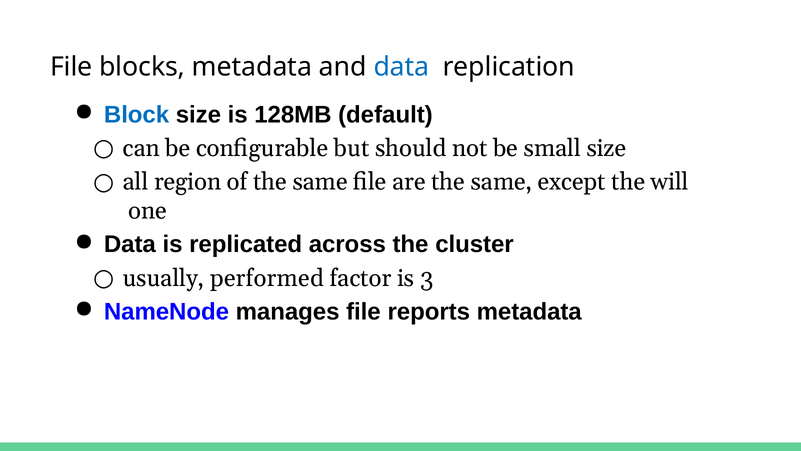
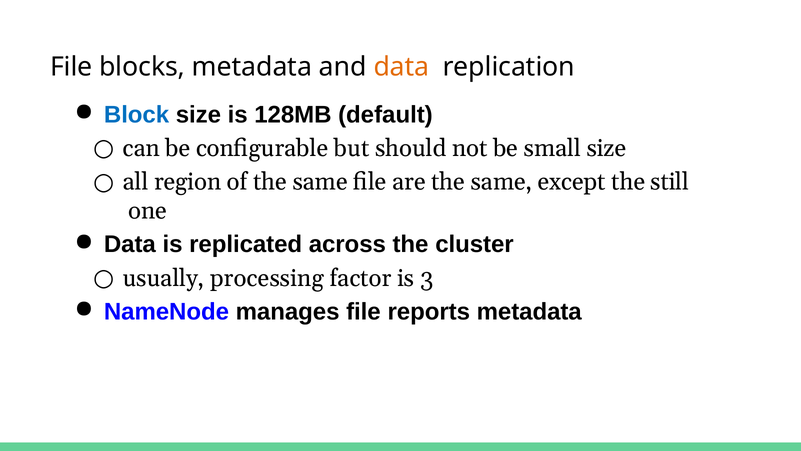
data at (401, 67) colour: blue -> orange
will: will -> still
performed: performed -> processing
